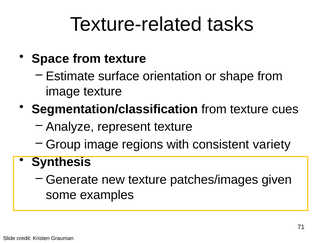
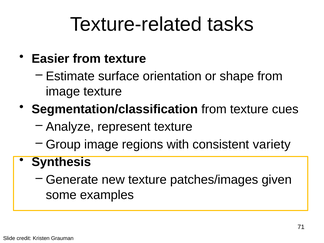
Space: Space -> Easier
